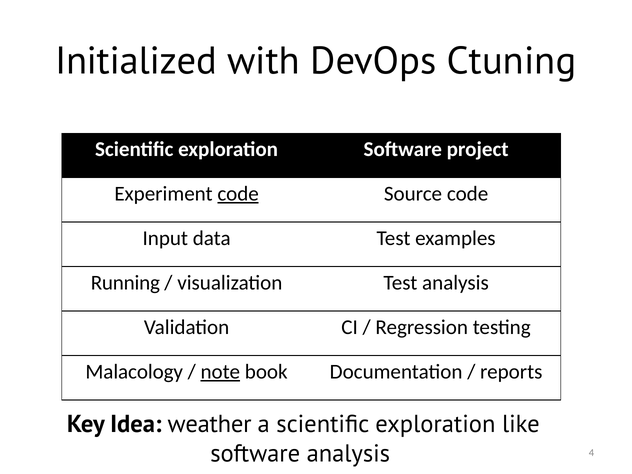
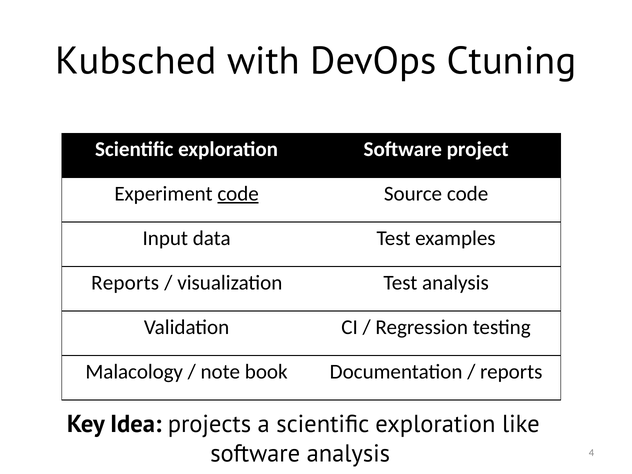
Initialized: Initialized -> Kubsched
Running at (125, 283): Running -> Reports
note underline: present -> none
weather: weather -> projects
